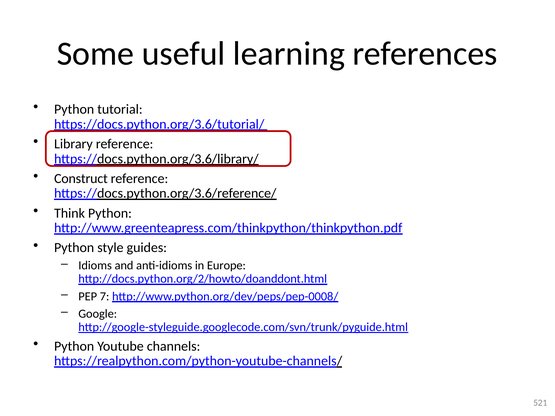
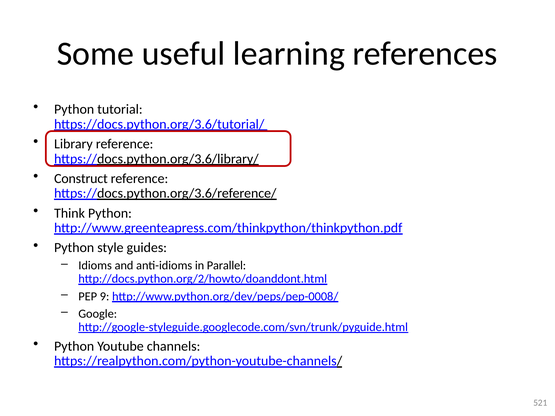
Europe: Europe -> Parallel
7: 7 -> 9
